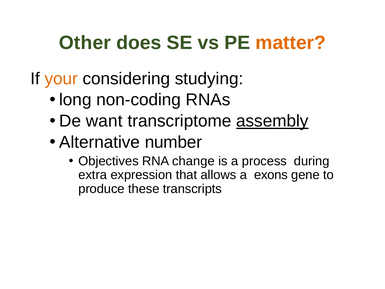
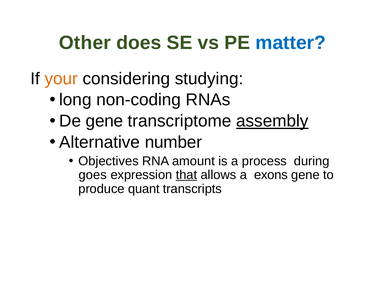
matter colour: orange -> blue
De want: want -> gene
change: change -> amount
extra: extra -> goes
that underline: none -> present
these: these -> quant
